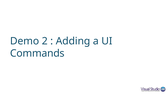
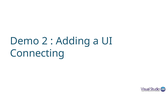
Commands: Commands -> Connecting
